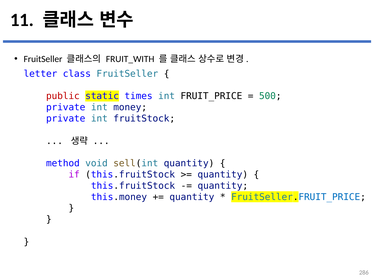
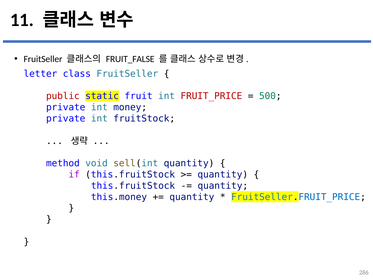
FRUIT_WITH: FRUIT_WITH -> FRUIT_FALSE
times: times -> fruit
FRUIT_PRICE colour: black -> red
